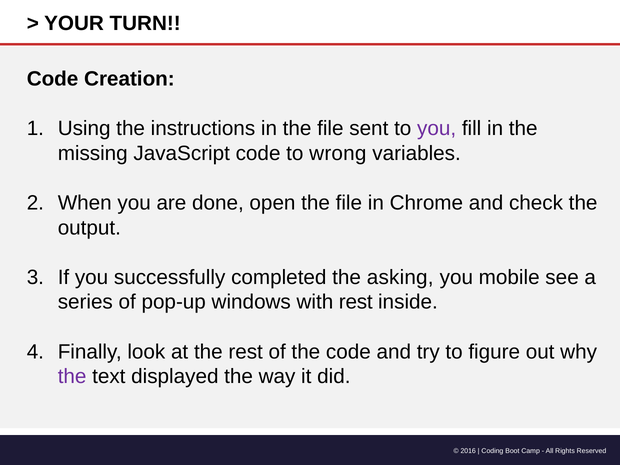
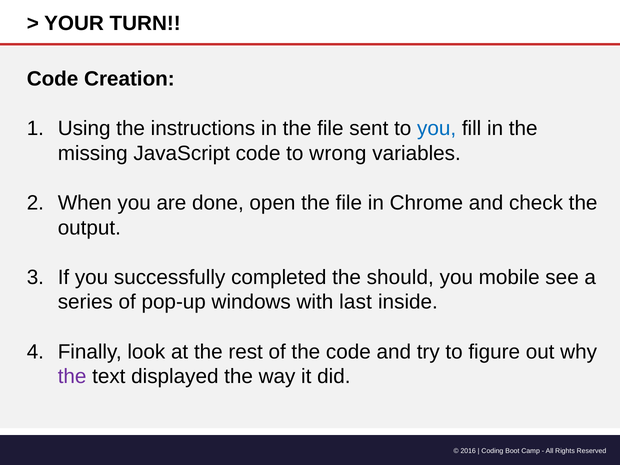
you at (437, 128) colour: purple -> blue
asking: asking -> should
with rest: rest -> last
